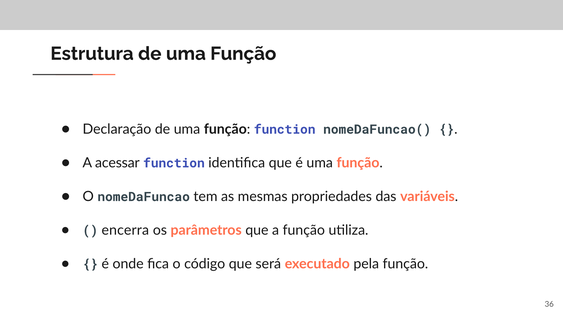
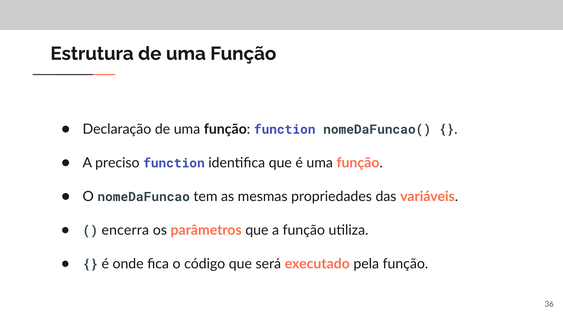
acessar: acessar -> preciso
